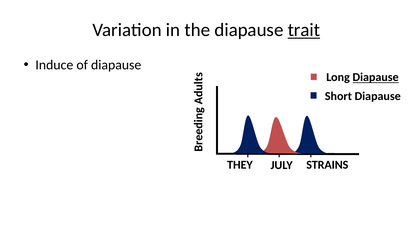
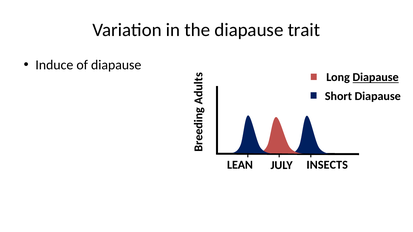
trait underline: present -> none
THEY at (240, 165): THEY -> LEAN
STRAINS: STRAINS -> INSECTS
